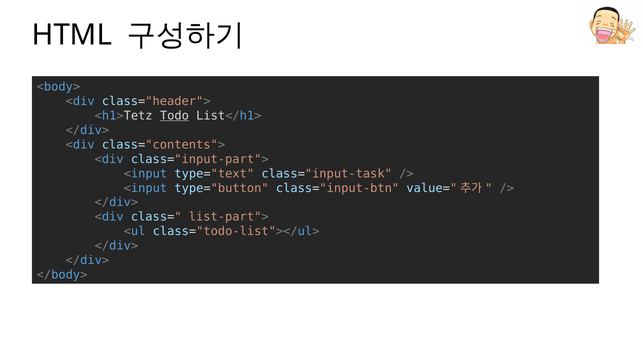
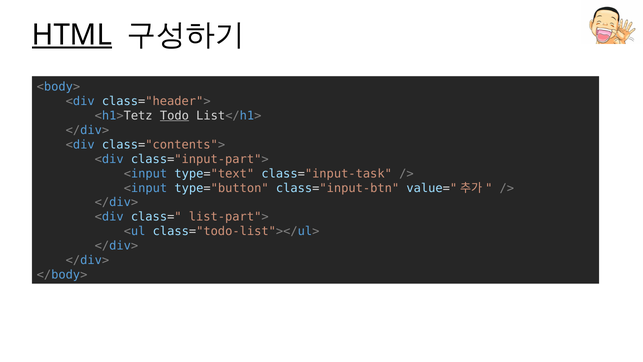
HTML underline: none -> present
